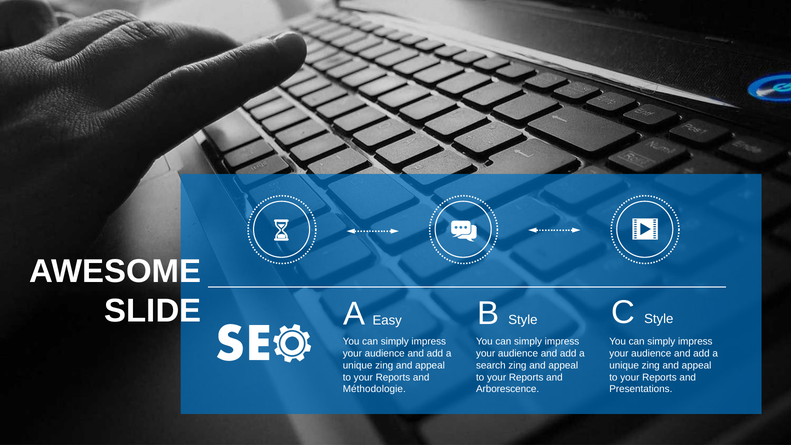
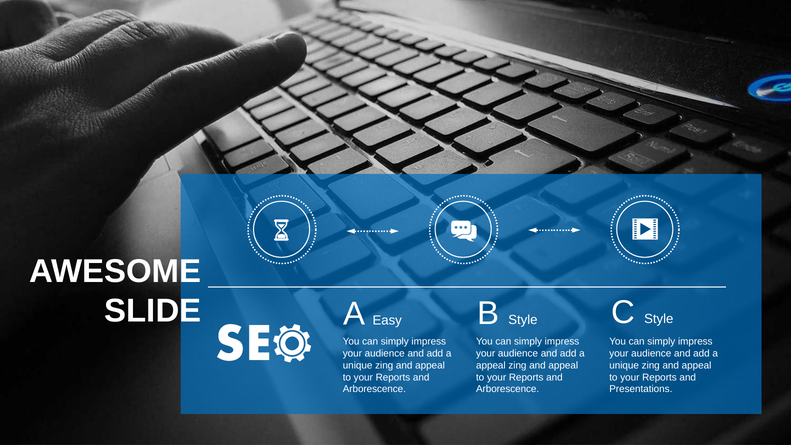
search at (491, 365): search -> appeal
Méthodologie at (374, 389): Méthodologie -> Arborescence
